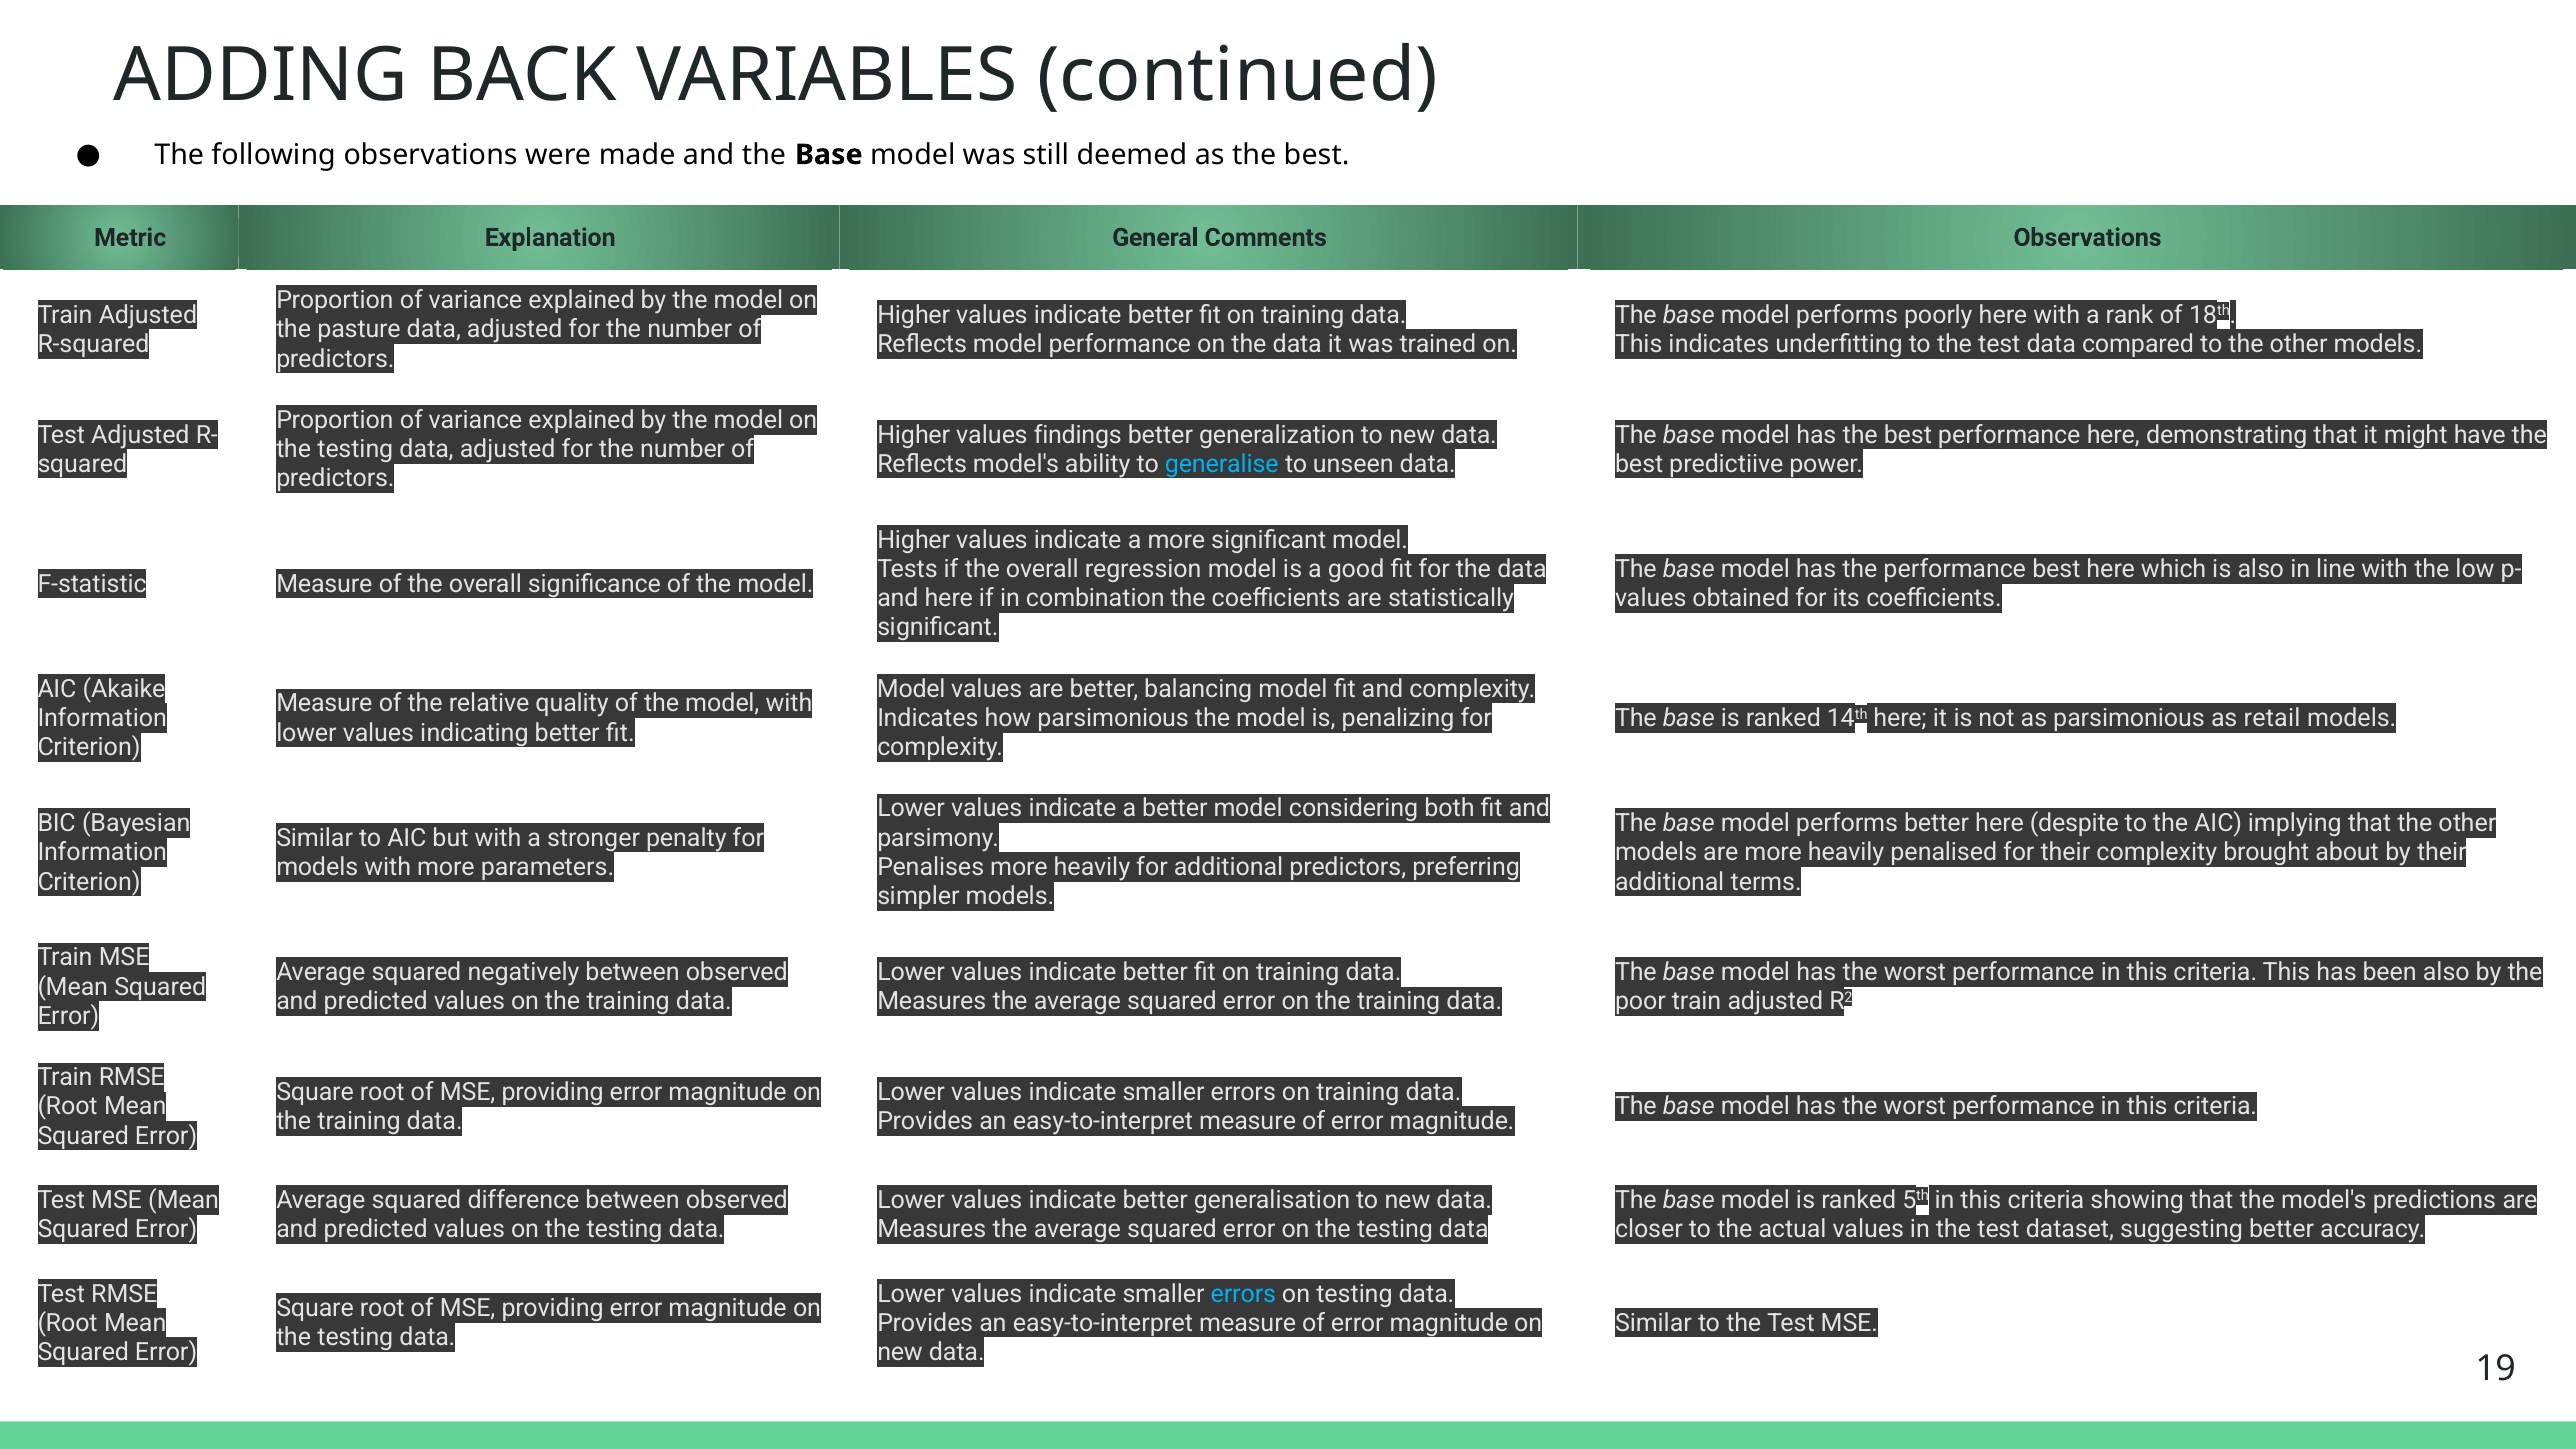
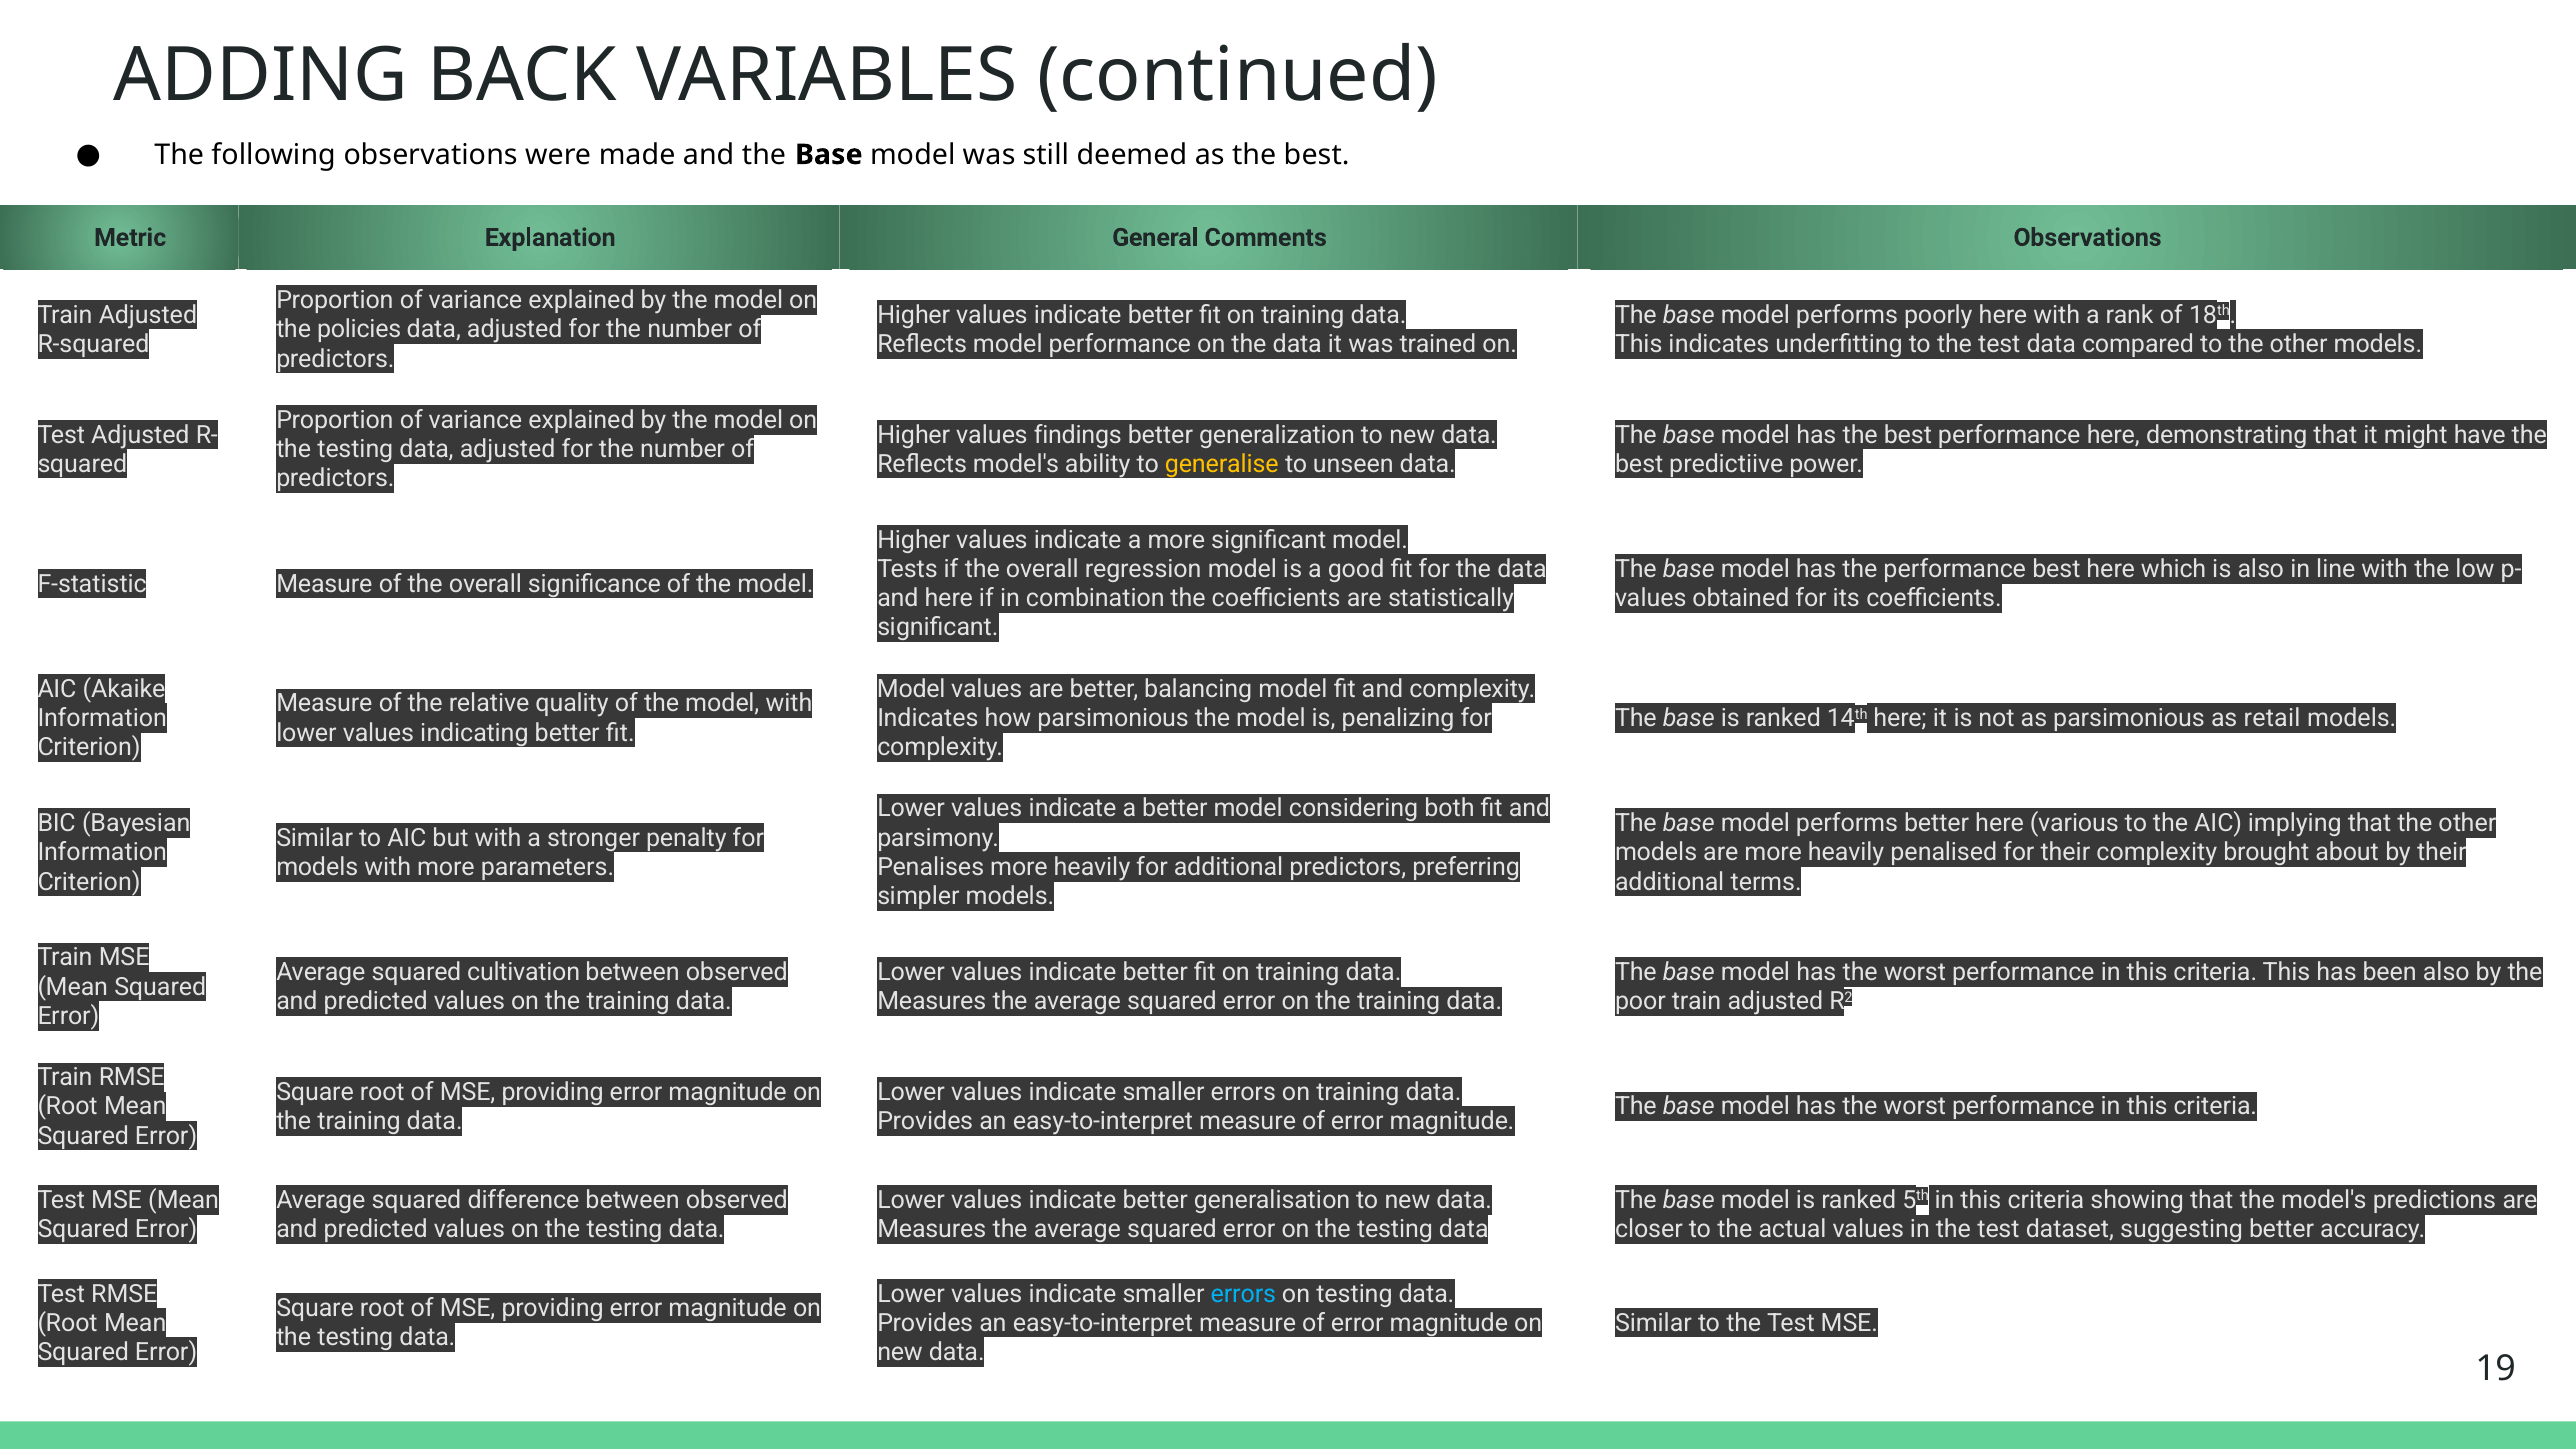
pasture: pasture -> policies
generalise colour: light blue -> yellow
despite: despite -> various
negatively: negatively -> cultivation
